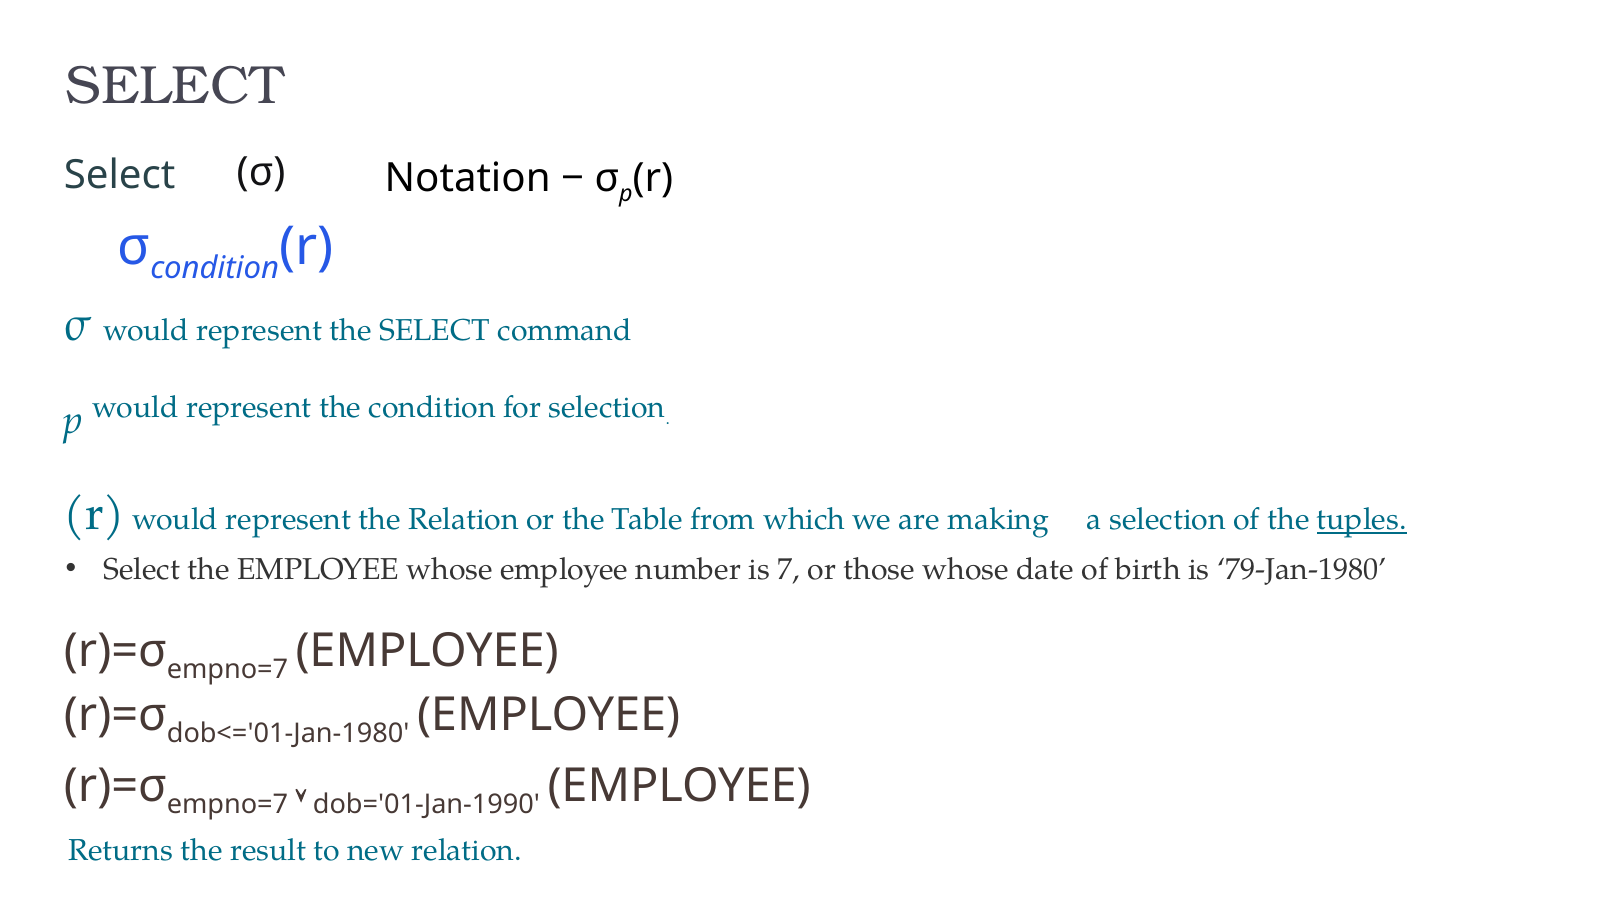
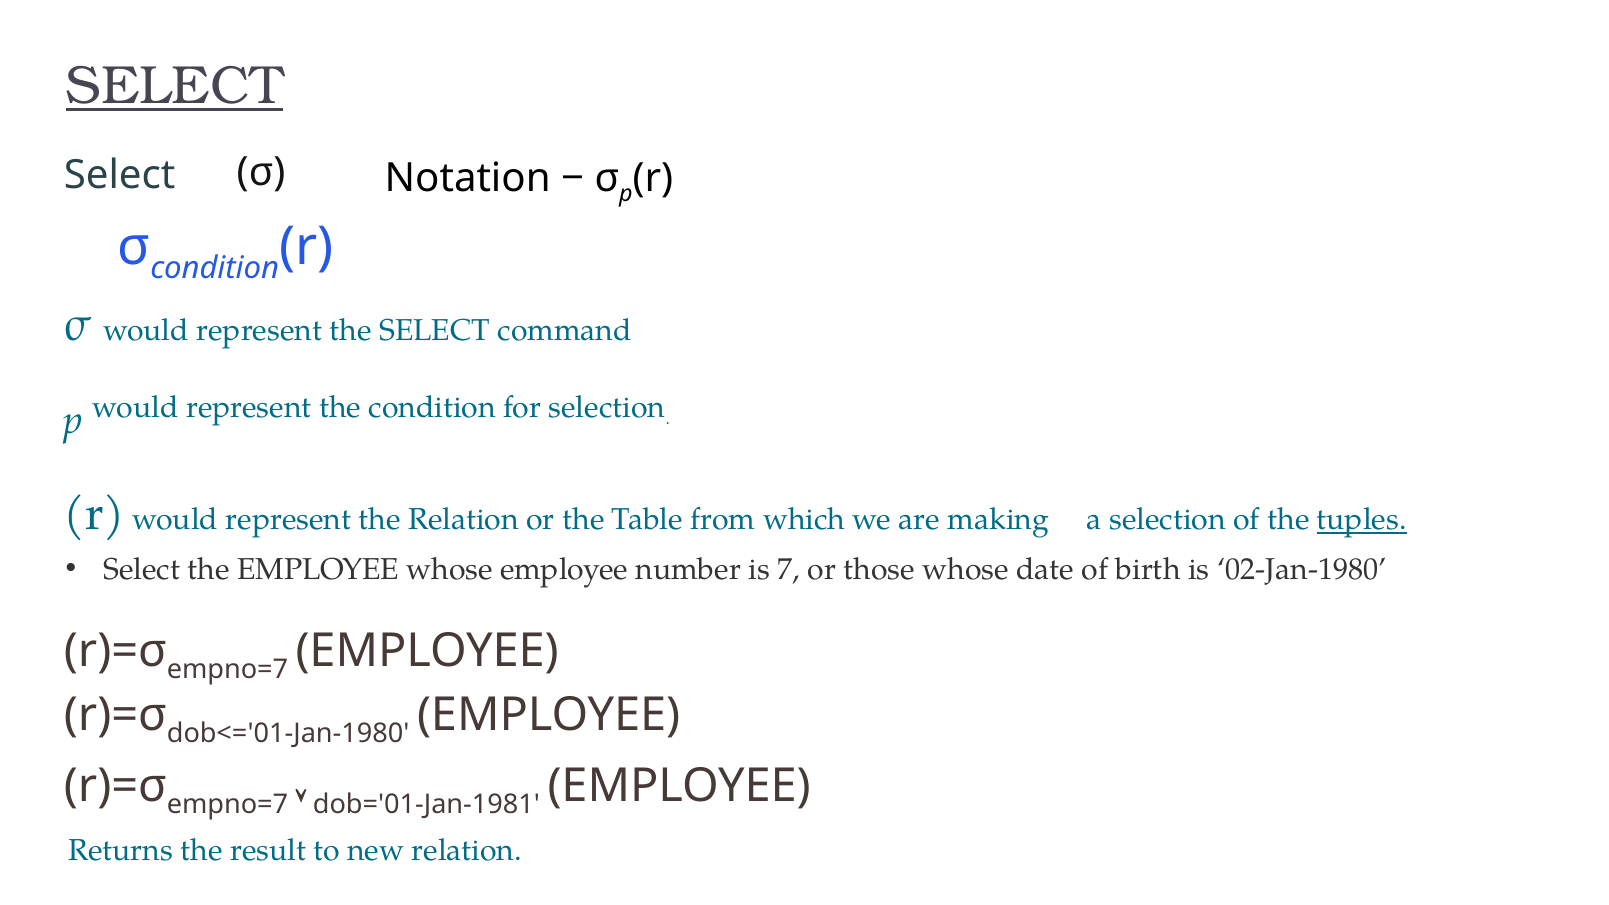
SELECT at (175, 86) underline: none -> present
79-Jan-1980: 79-Jan-1980 -> 02-Jan-1980
dob='01-Jan-1990: dob='01-Jan-1990 -> dob='01-Jan-1981
